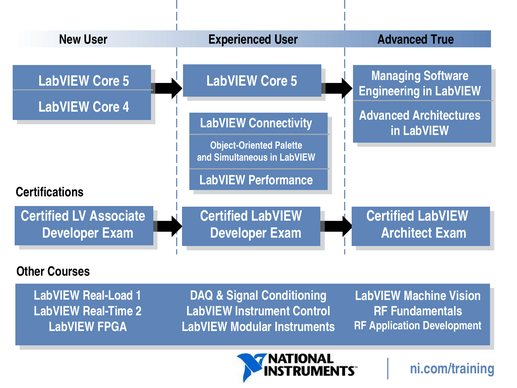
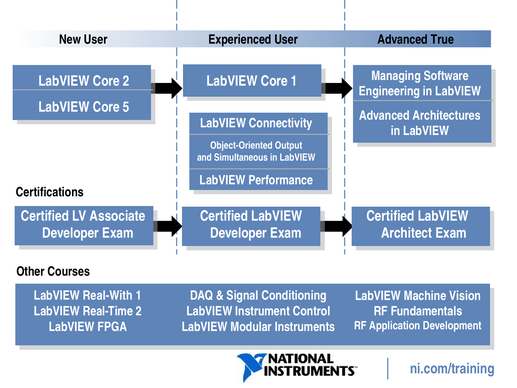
5 at (126, 81): 5 -> 2
5 at (294, 81): 5 -> 1
4: 4 -> 5
Palette: Palette -> Output
Real-Load: Real-Load -> Real-With
